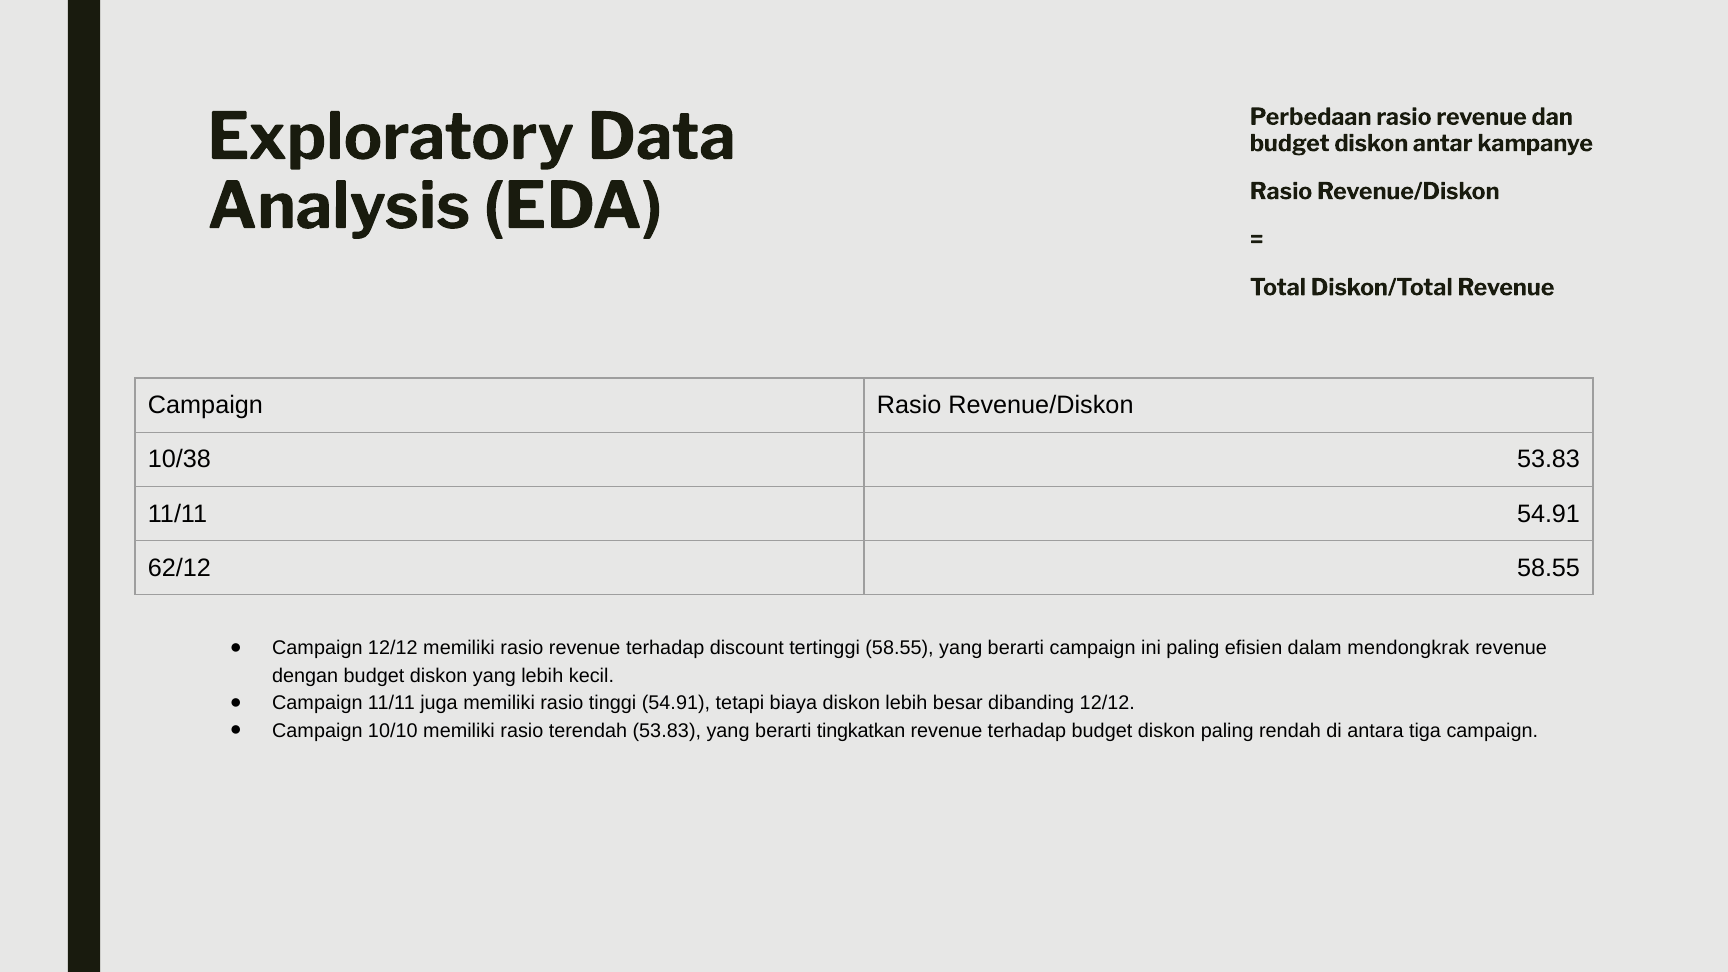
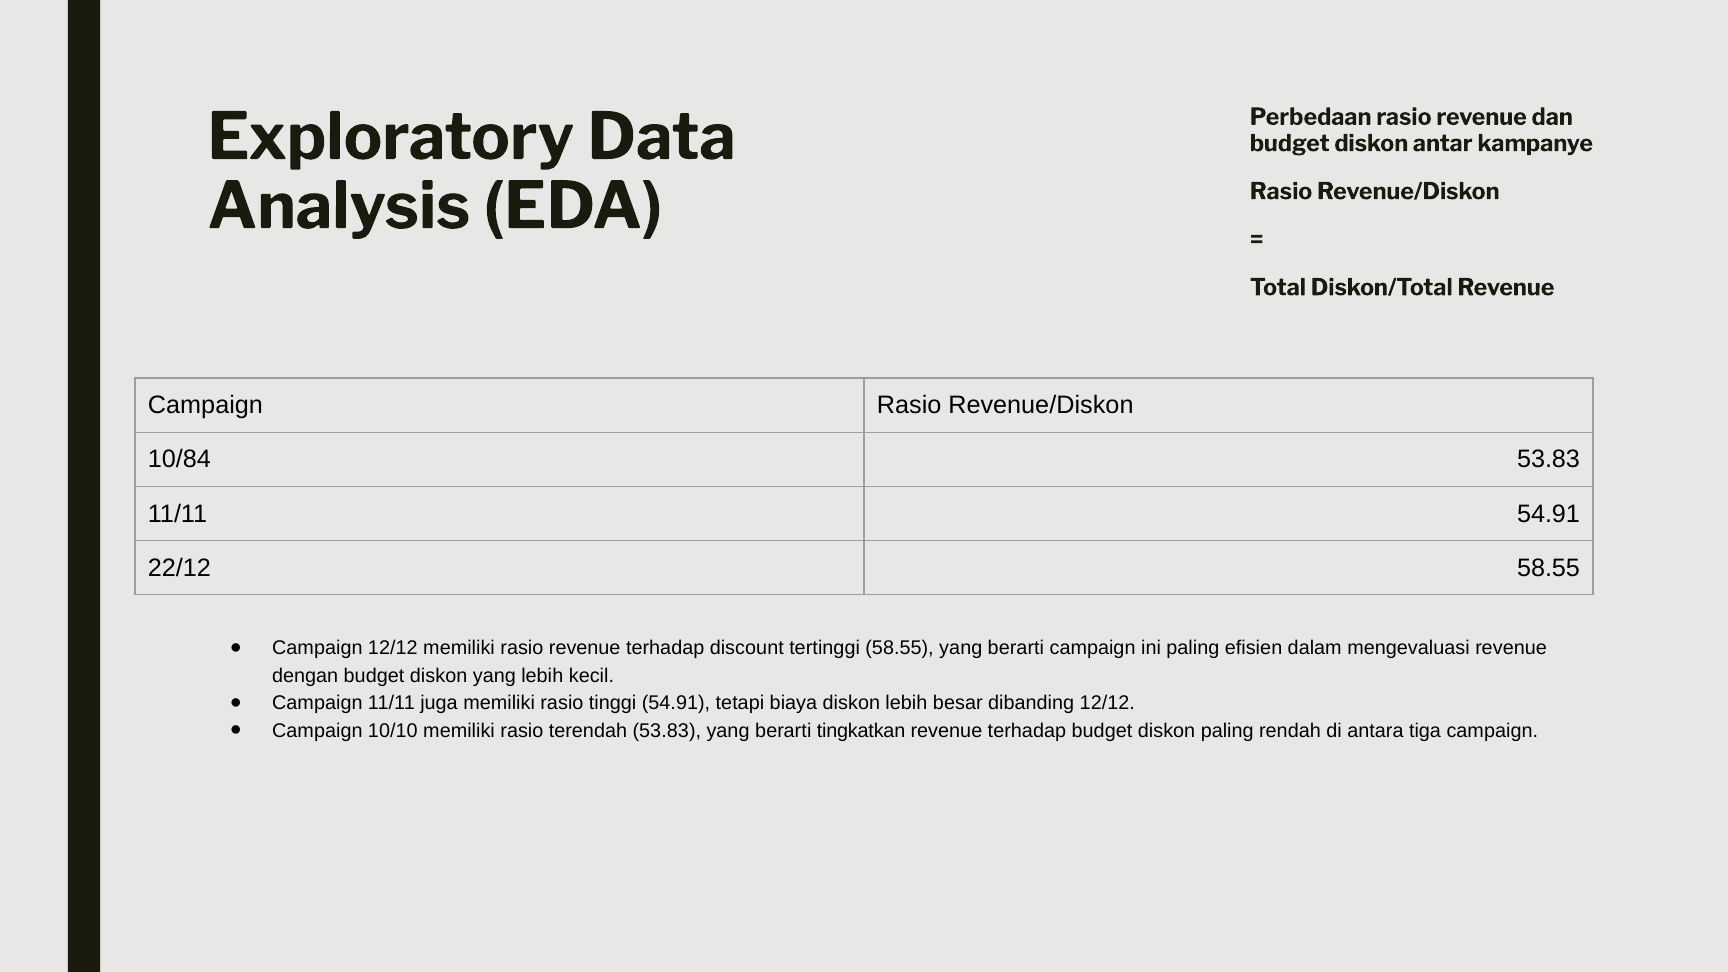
10/38: 10/38 -> 10/84
62/12: 62/12 -> 22/12
mendongkrak: mendongkrak -> mengevaluasi
